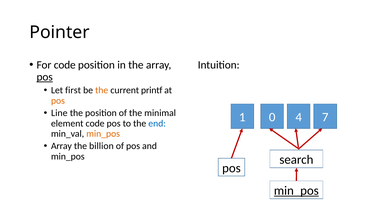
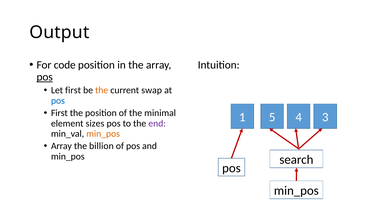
Pointer: Pointer -> Output
printf: printf -> swap
pos at (58, 101) colour: orange -> blue
Line at (59, 113): Line -> First
0: 0 -> 5
7: 7 -> 3
element code: code -> sizes
end colour: blue -> purple
min_pos at (296, 191) underline: present -> none
